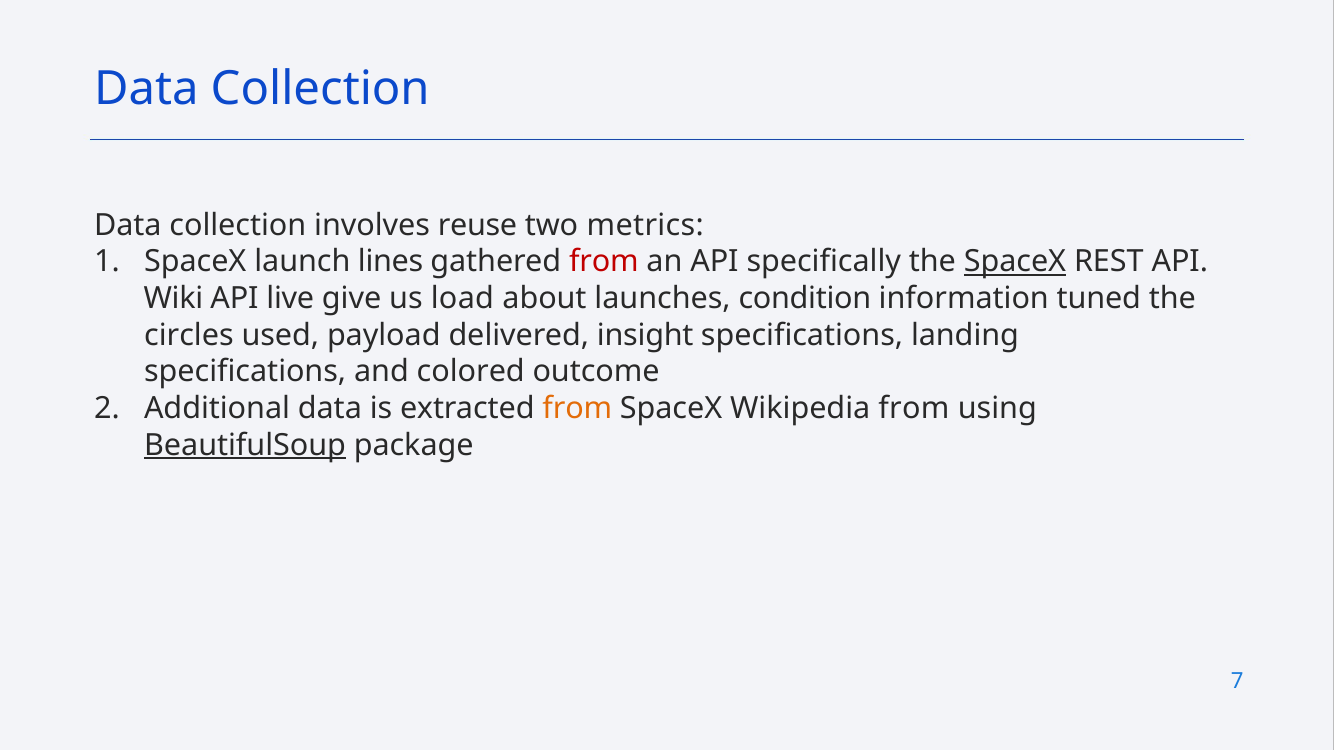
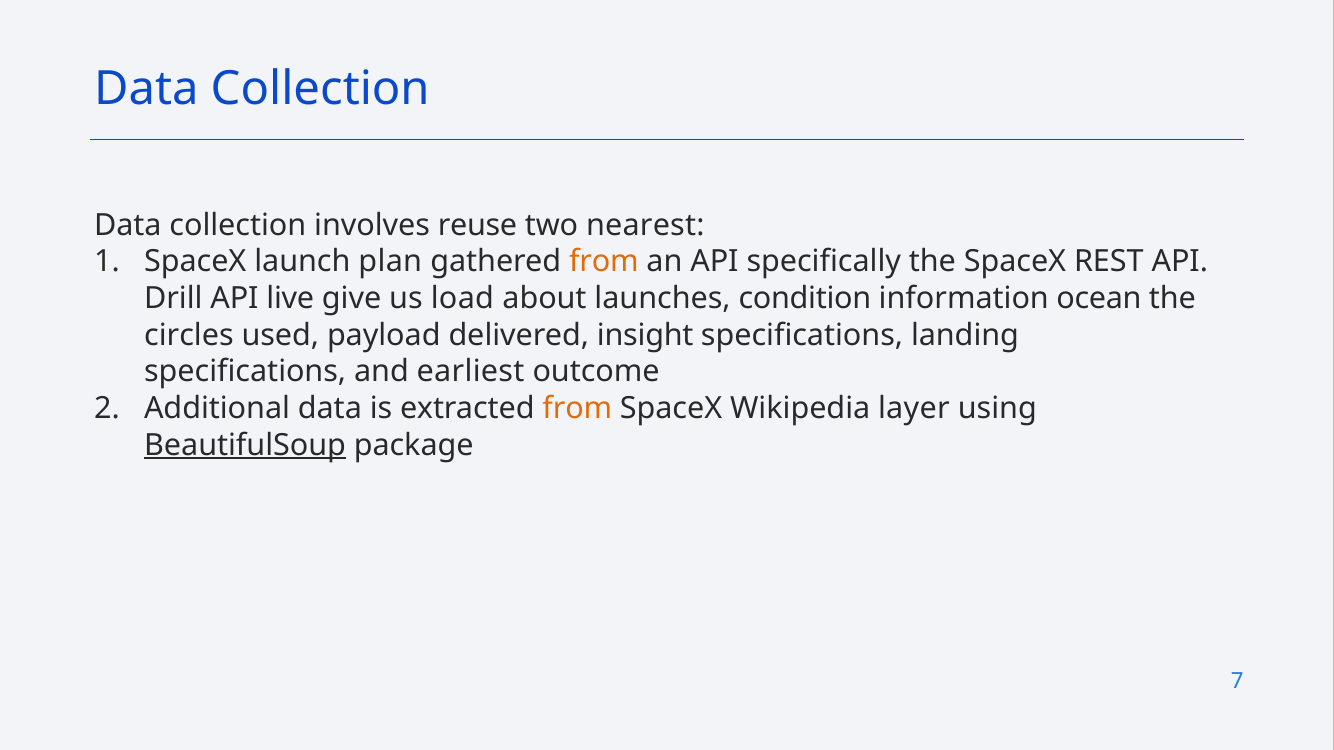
metrics: metrics -> nearest
lines: lines -> plan
from at (604, 262) colour: red -> orange
SpaceX at (1015, 262) underline: present -> none
Wiki: Wiki -> Drill
tuned: tuned -> ocean
colored: colored -> earliest
Wikipedia from: from -> layer
